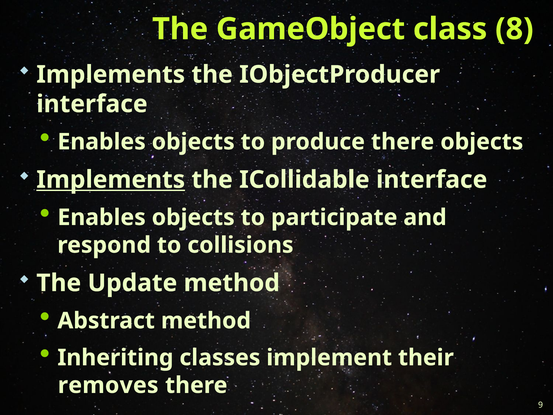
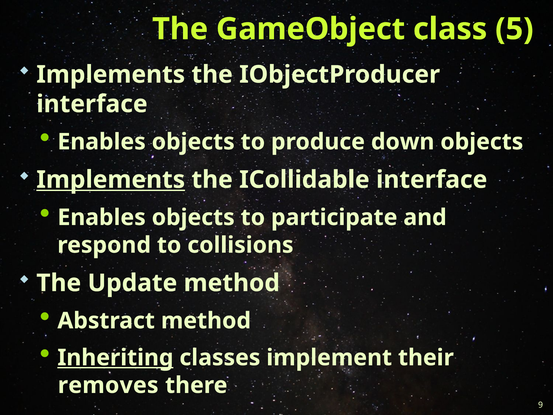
8: 8 -> 5
produce there: there -> down
Inheriting underline: none -> present
